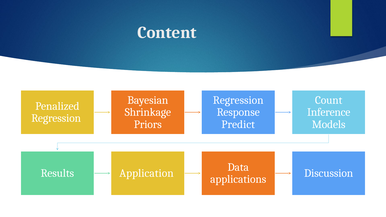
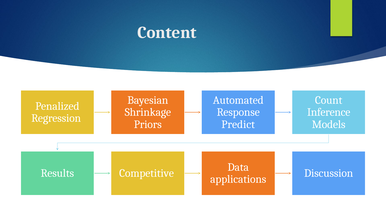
Regression at (238, 100): Regression -> Automated
Application: Application -> Competitive
